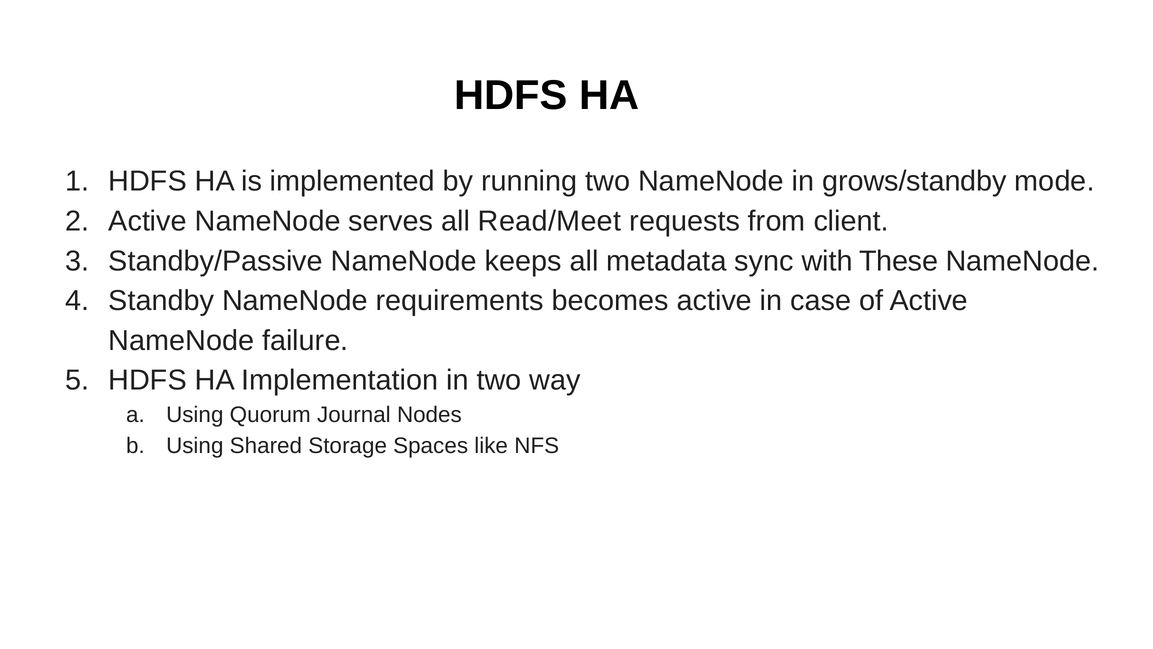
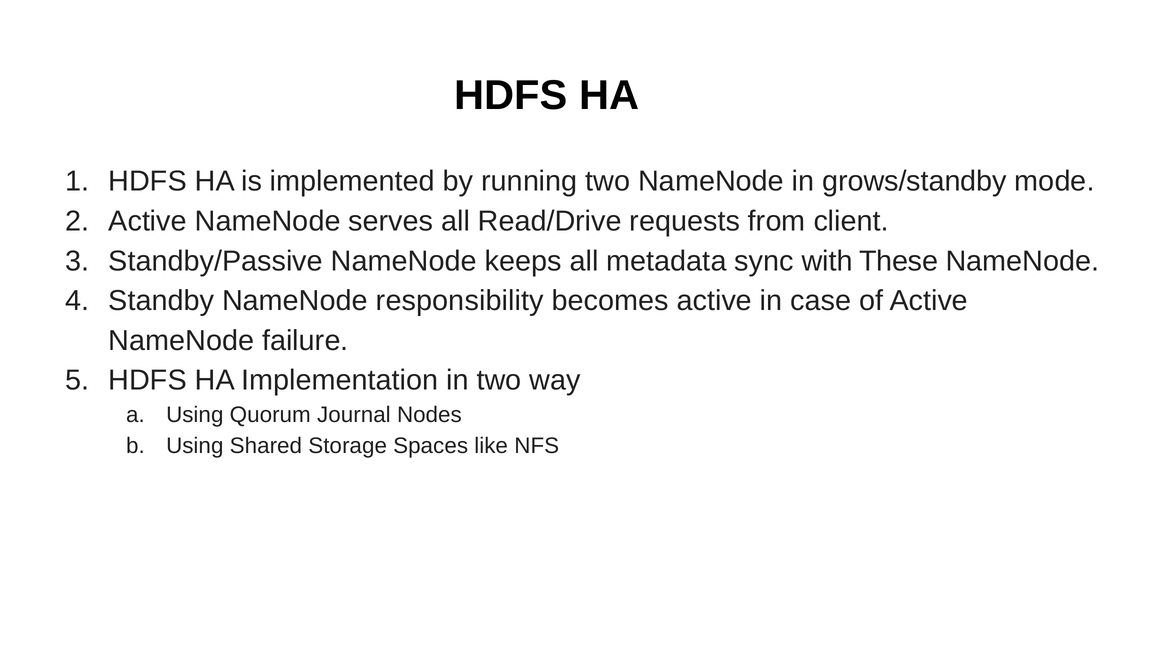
Read/Meet: Read/Meet -> Read/Drive
requirements: requirements -> responsibility
